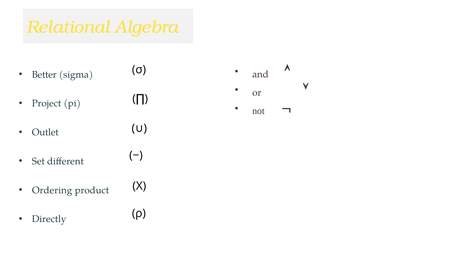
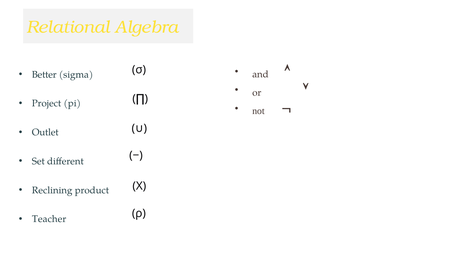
Ordering: Ordering -> Reclining
Directly: Directly -> Teacher
